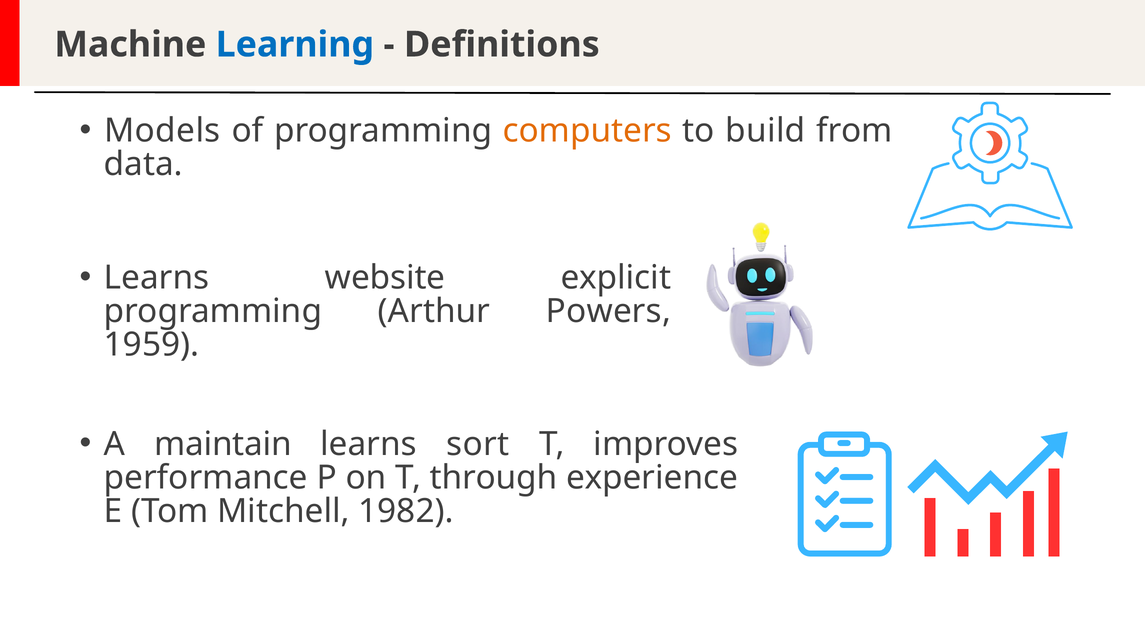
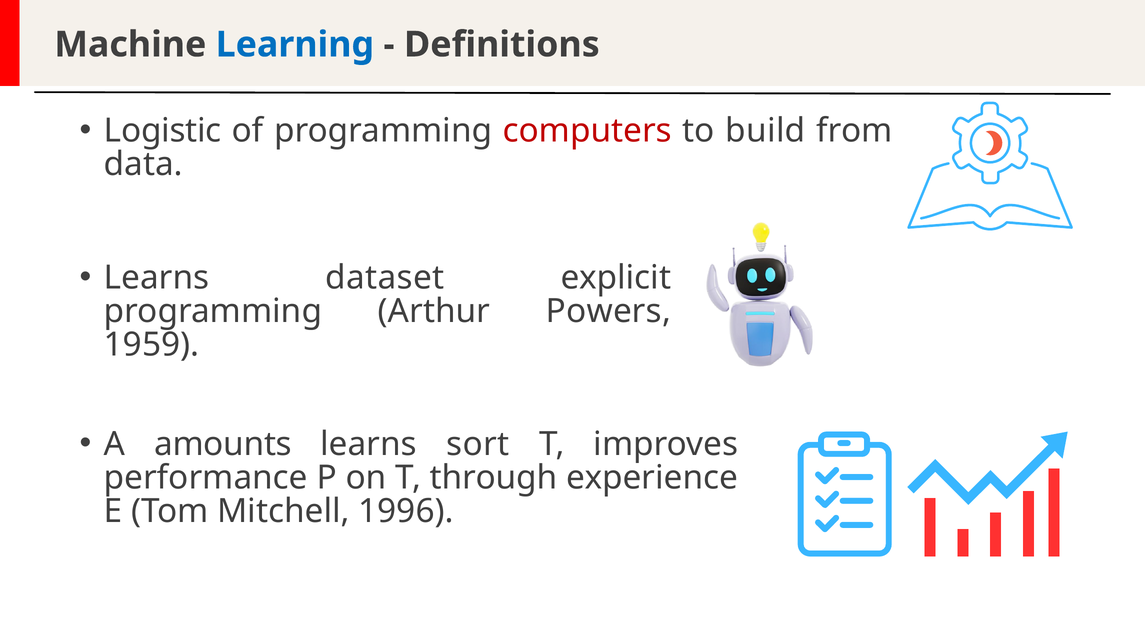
Models: Models -> Logistic
computers colour: orange -> red
website: website -> dataset
maintain: maintain -> amounts
1982: 1982 -> 1996
